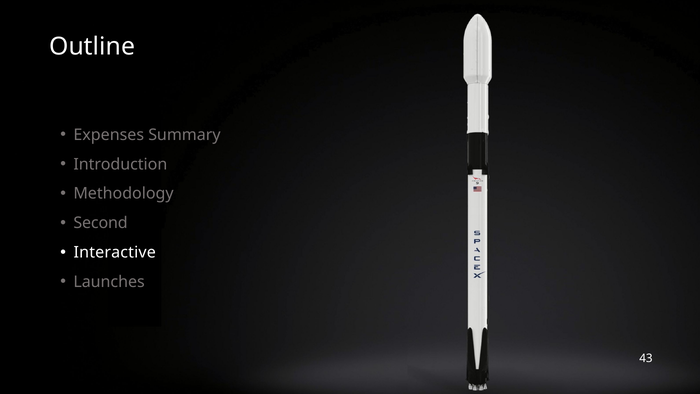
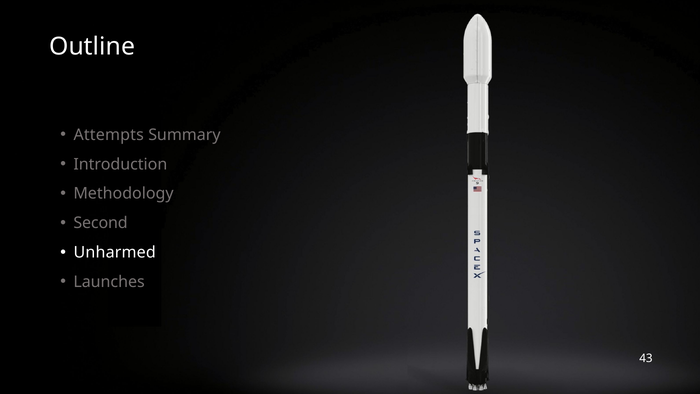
Expenses: Expenses -> Attempts
Interactive: Interactive -> Unharmed
